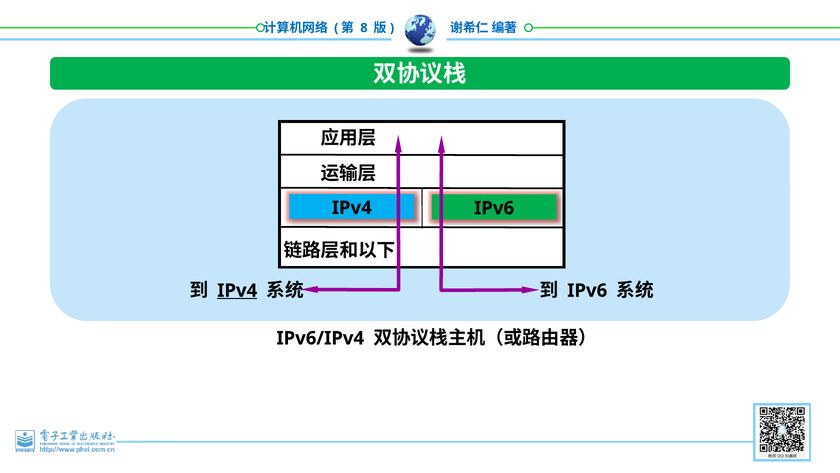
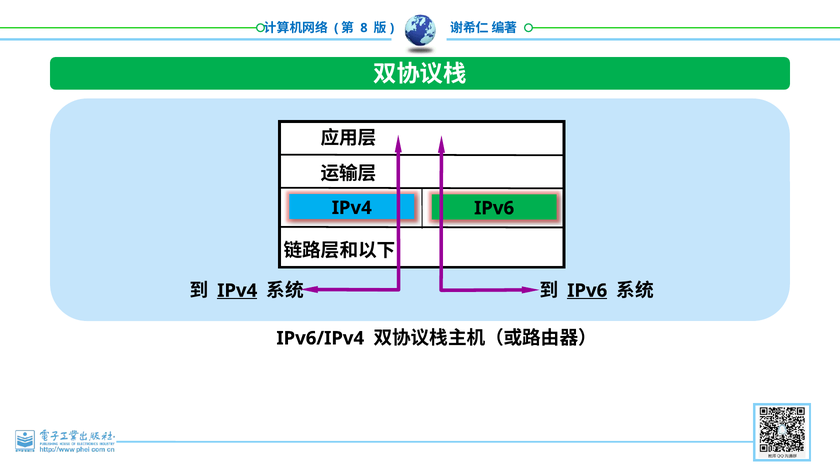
IPv6 at (587, 290) underline: none -> present
